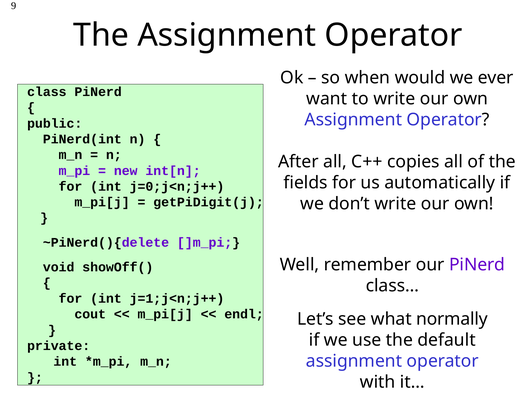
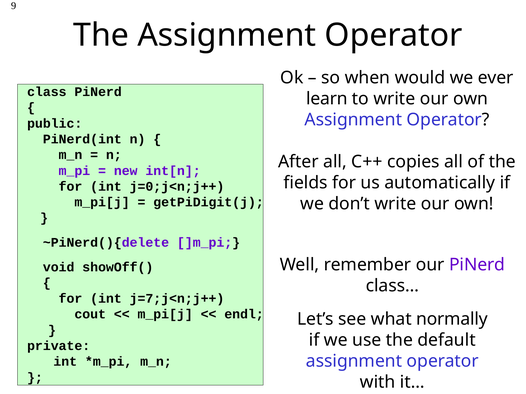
want: want -> learn
j=1;j<n;j++: j=1;j<n;j++ -> j=7;j<n;j++
